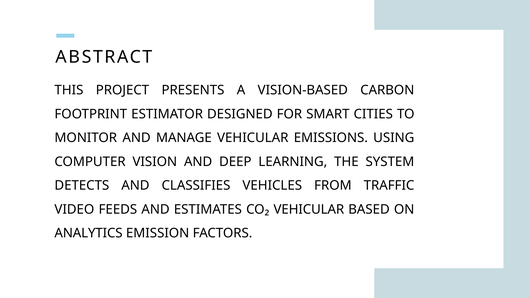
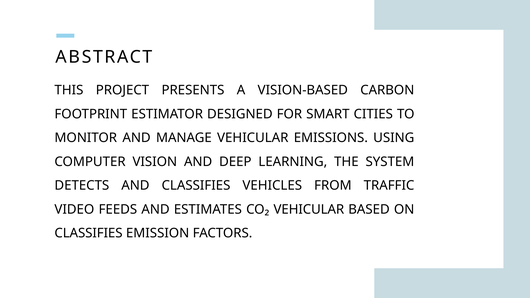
ANALYTICS at (89, 233): ANALYTICS -> CLASSIFIES
